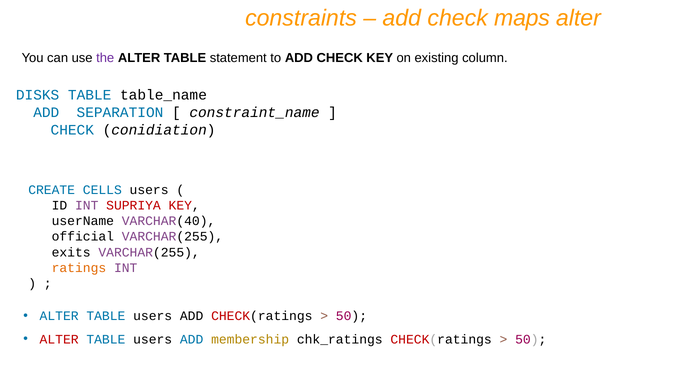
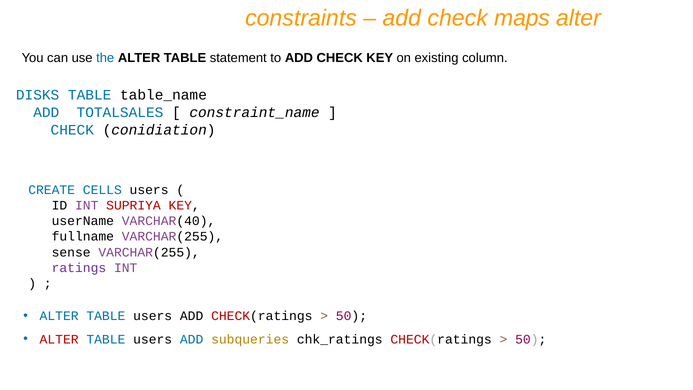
the colour: purple -> blue
SEPARATION: SEPARATION -> TOTALSALES
official: official -> fullname
exits: exits -> sense
ratings colour: orange -> purple
membership: membership -> subqueries
